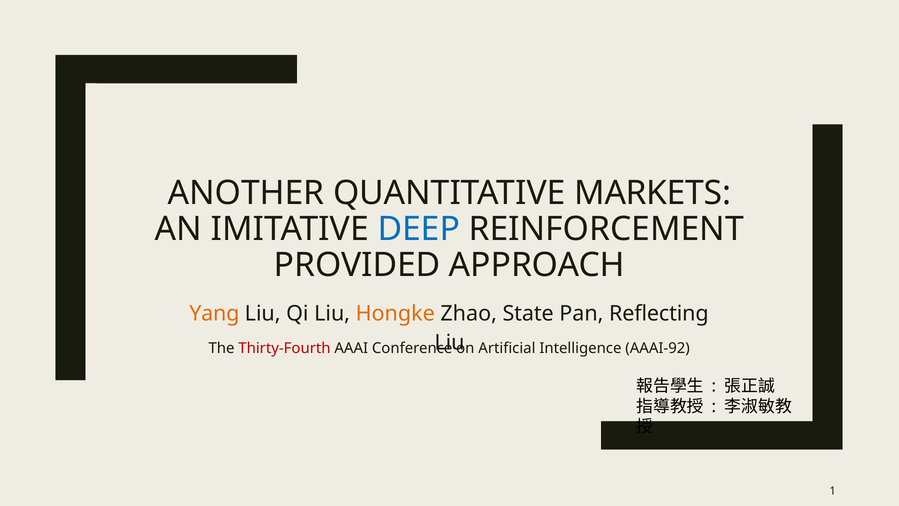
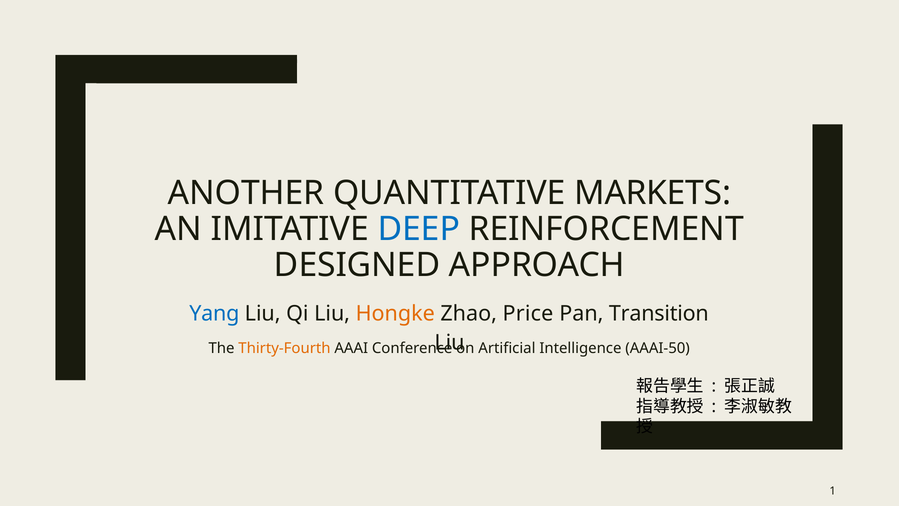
PROVIDED: PROVIDED -> DESIGNED
Yang colour: orange -> blue
State: State -> Price
Reflecting: Reflecting -> Transition
Thirty-Fourth colour: red -> orange
AAAI-92: AAAI-92 -> AAAI-50
